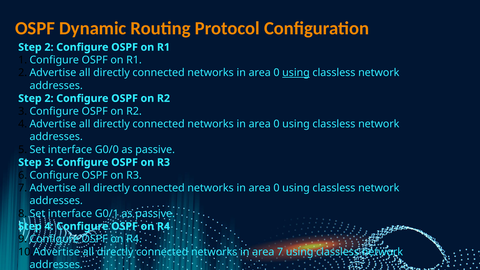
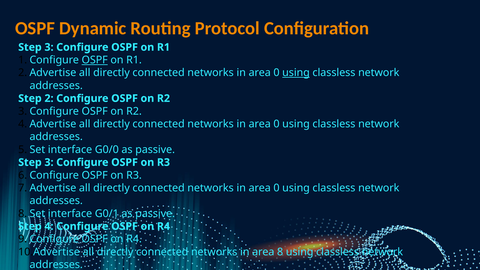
2 at (49, 47): 2 -> 3
OSPF at (95, 60) underline: none -> present
7: 7 -> 8
